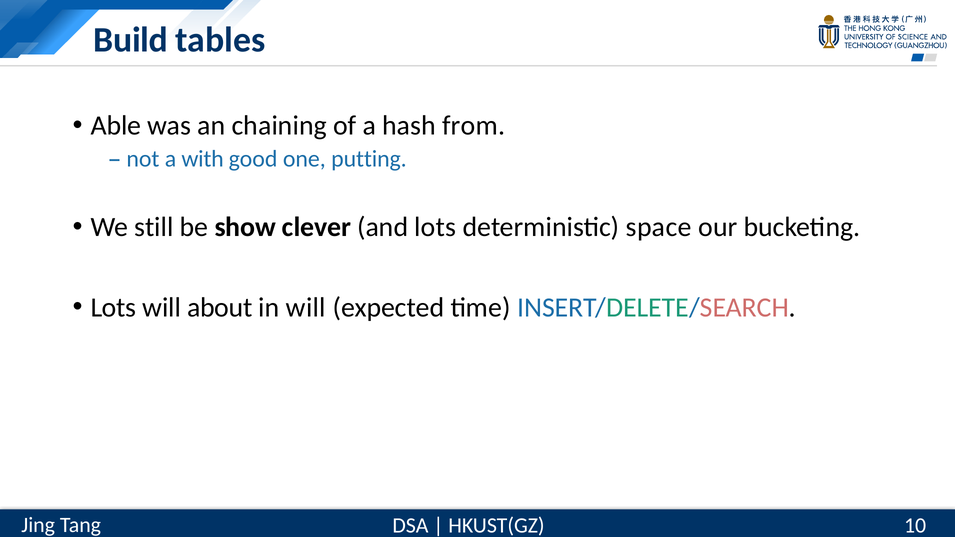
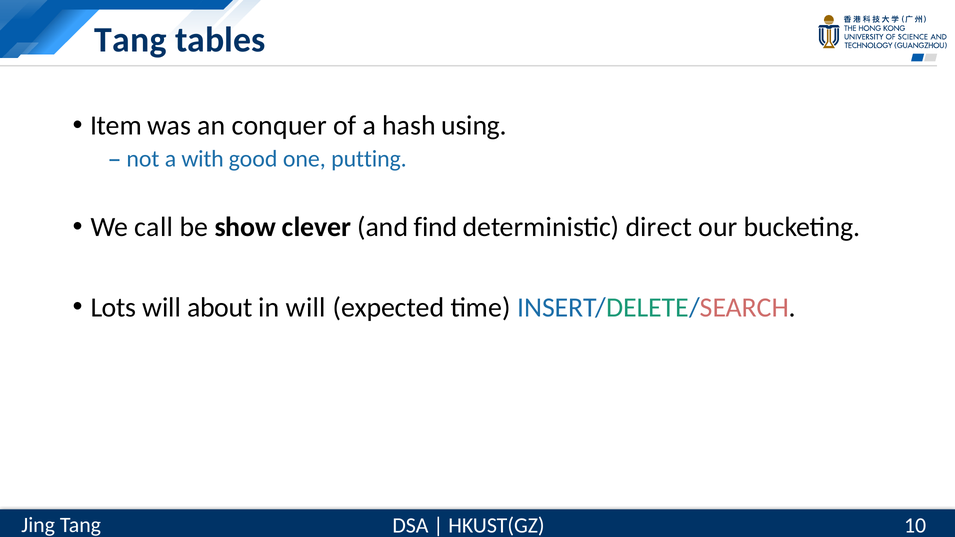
Build at (131, 40): Build -> Tang
Able: Able -> Item
chaining: chaining -> conquer
from: from -> using
still: still -> call
and lots: lots -> find
space: space -> direct
